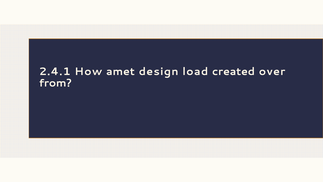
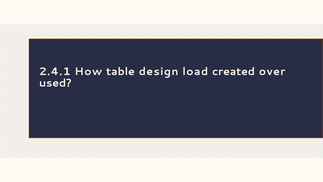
amet: amet -> table
from: from -> used
